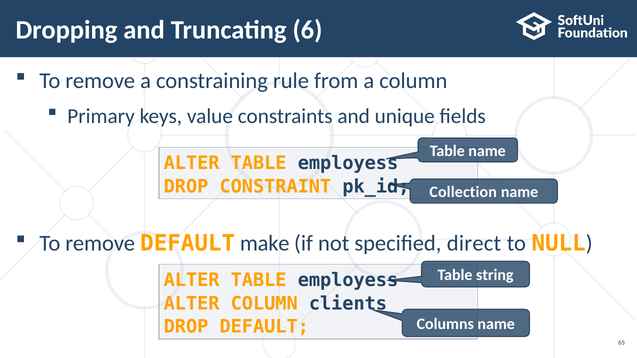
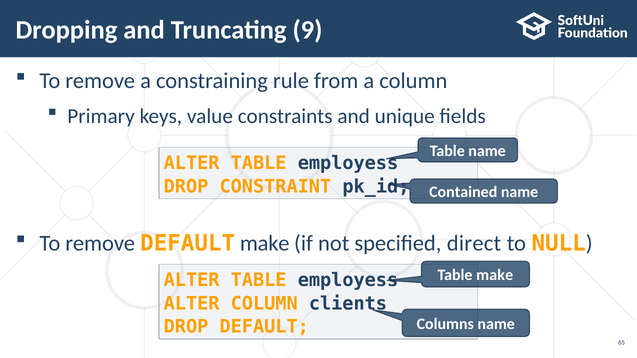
6: 6 -> 9
Collection: Collection -> Contained
Table string: string -> make
